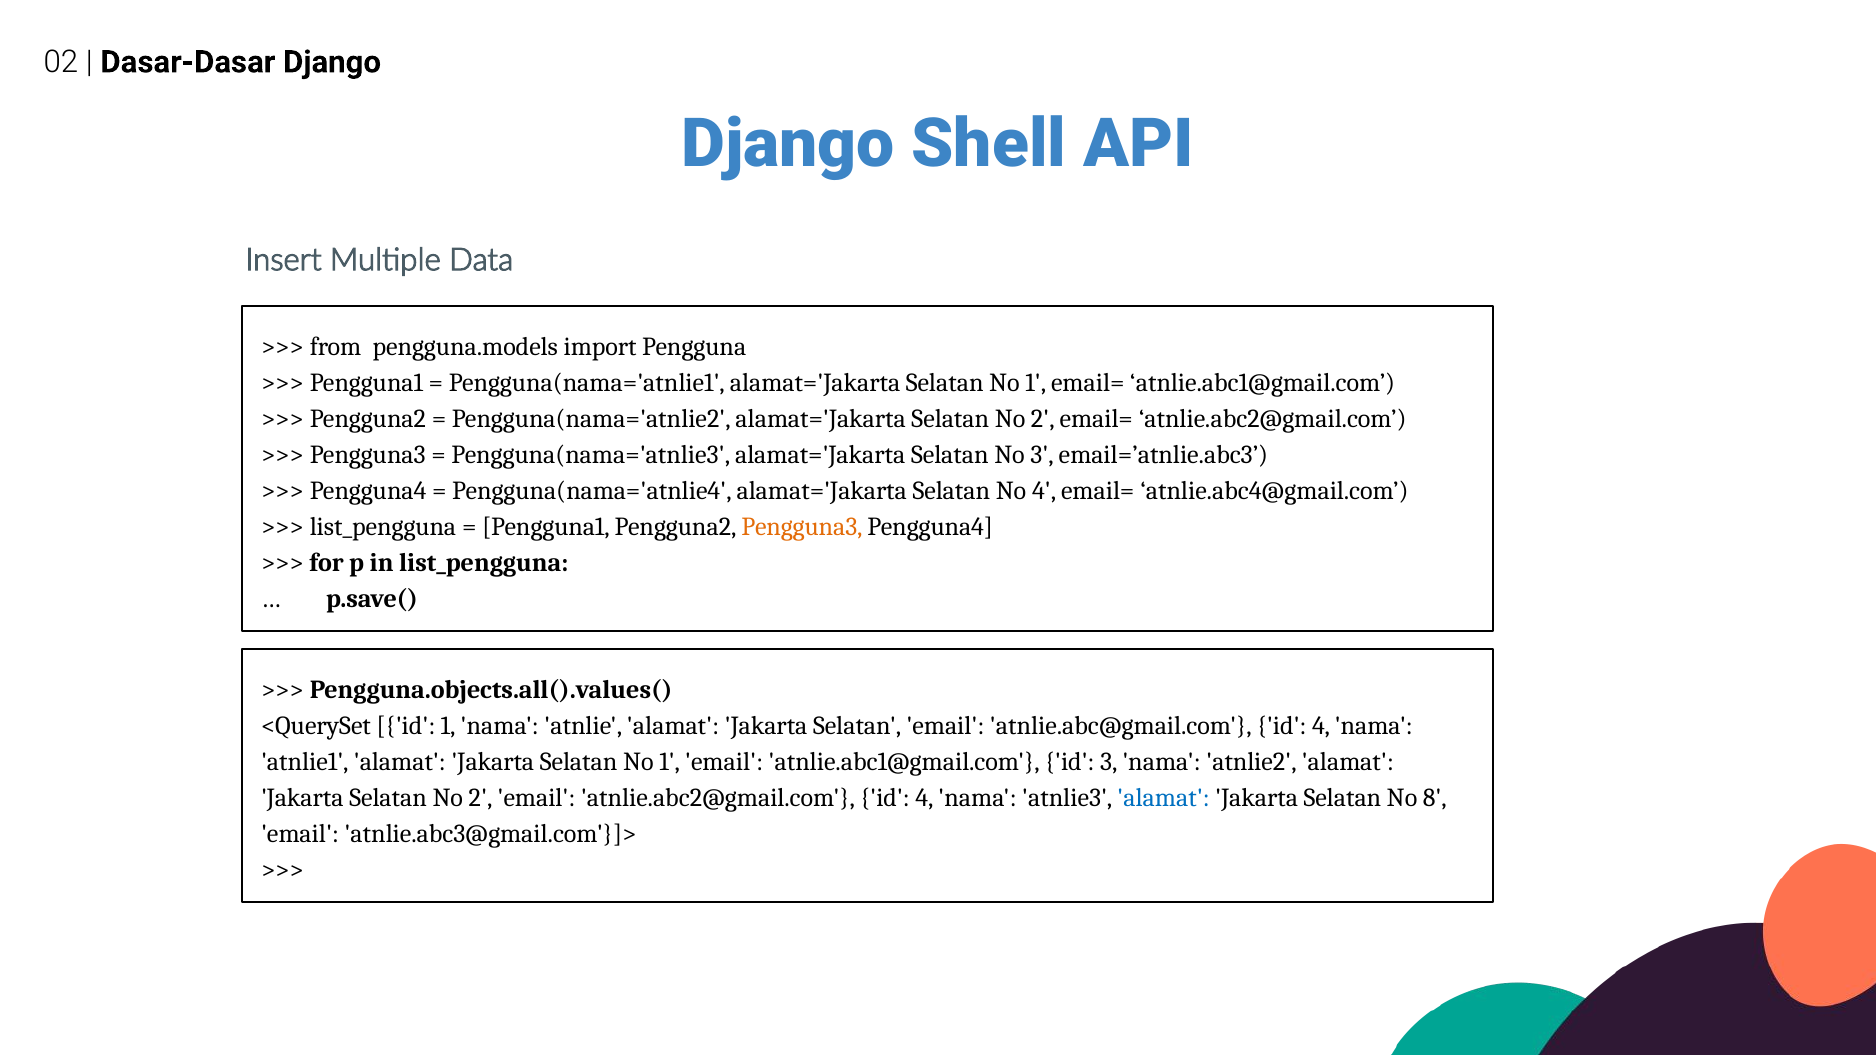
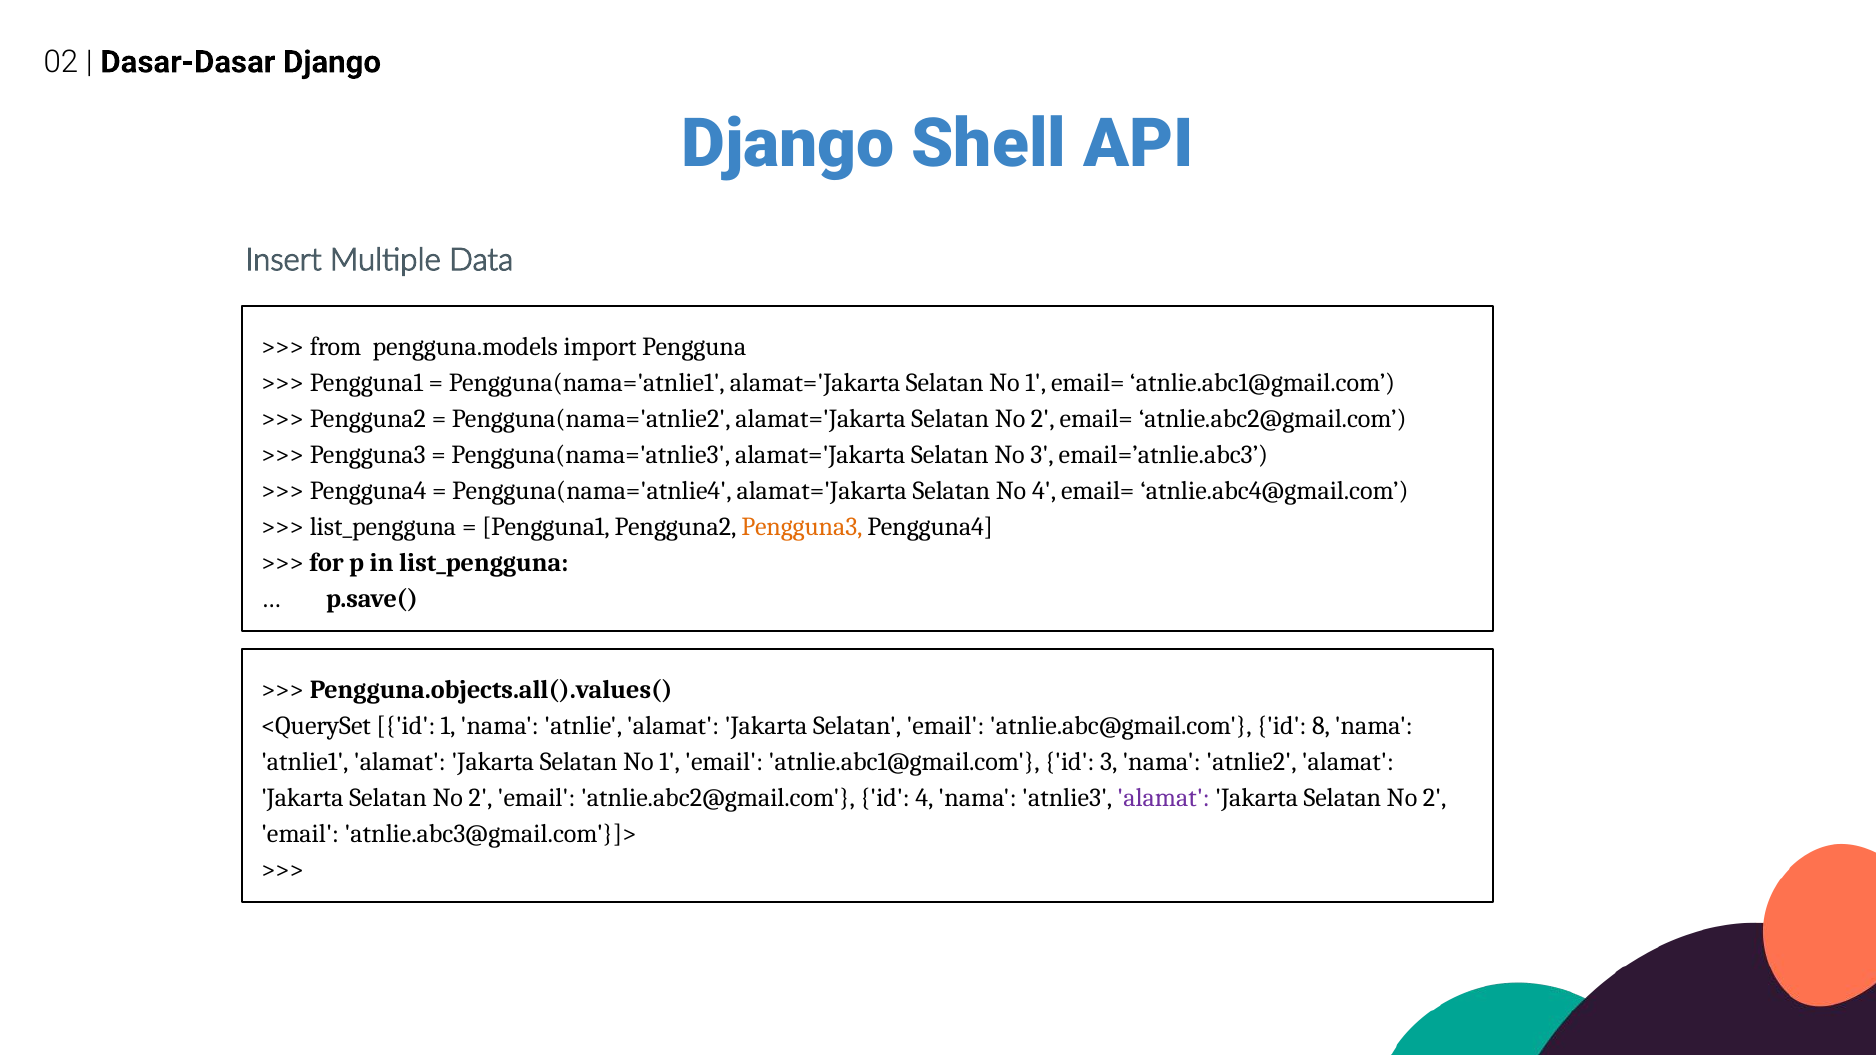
atnlie.abc@gmail.com id 4: 4 -> 8
alamat at (1164, 798) colour: blue -> purple
8 at (1435, 798): 8 -> 2
